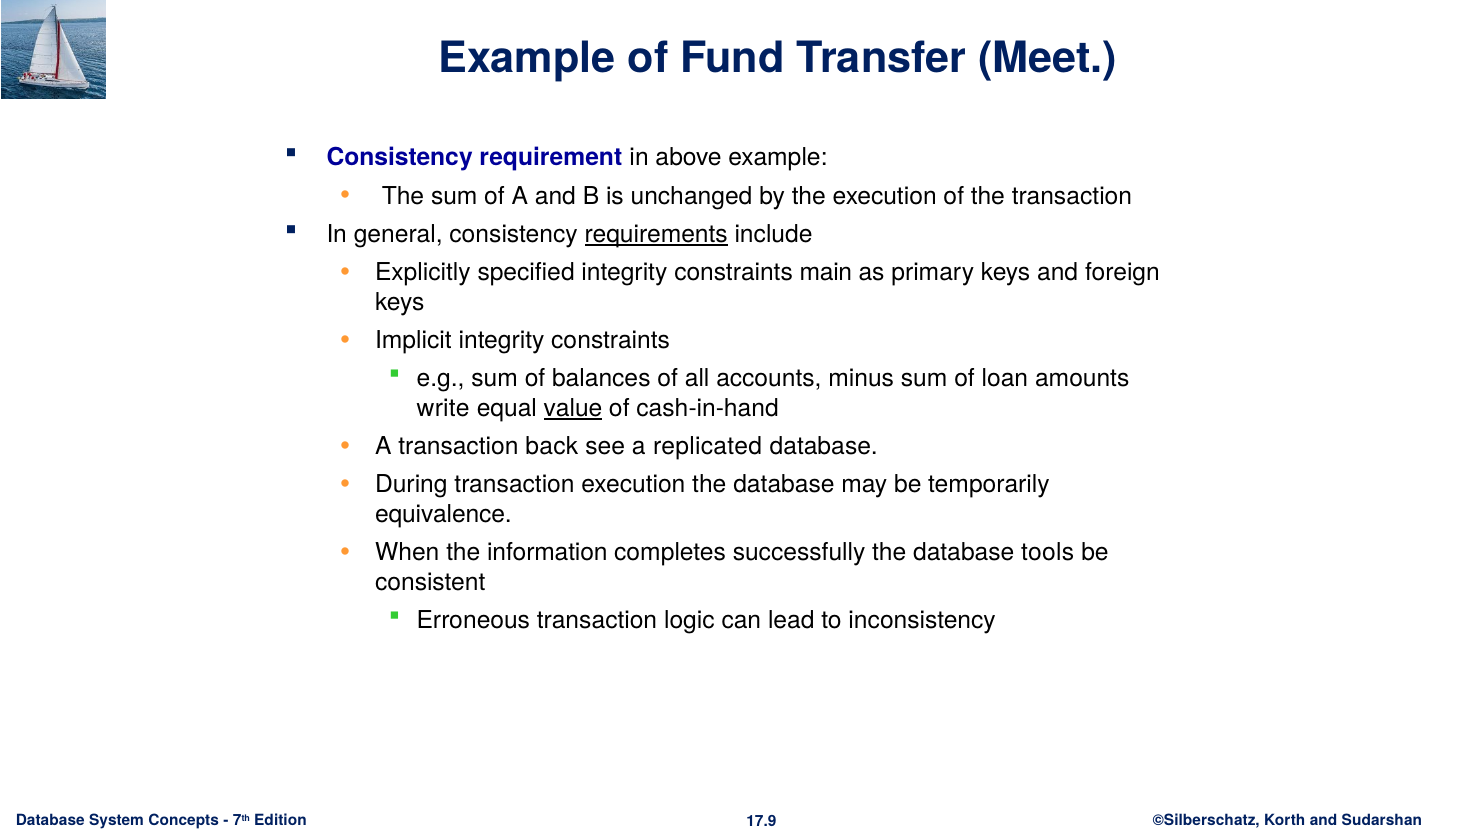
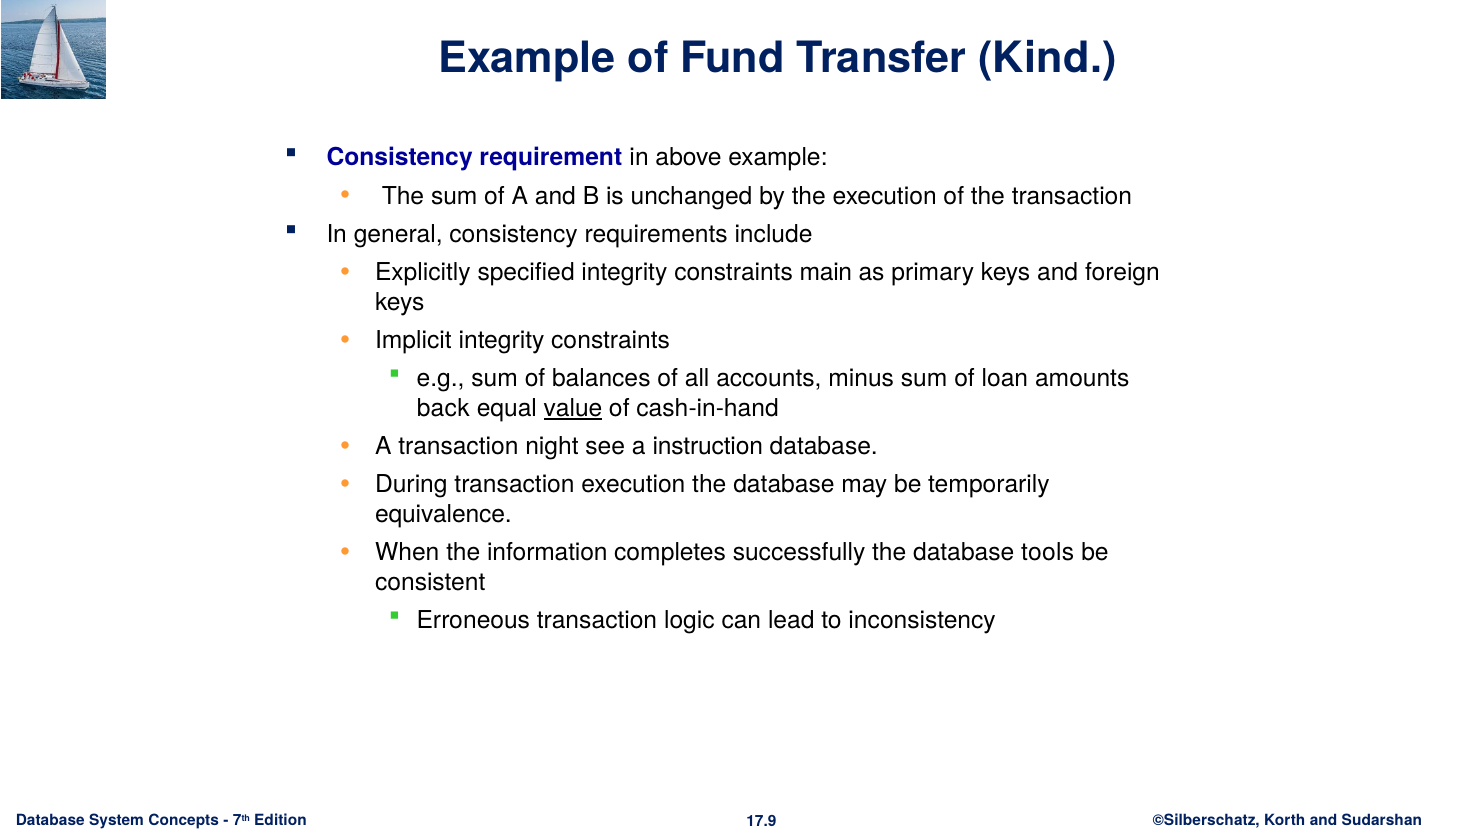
Meet: Meet -> Kind
requirements underline: present -> none
write: write -> back
back: back -> night
replicated: replicated -> instruction
